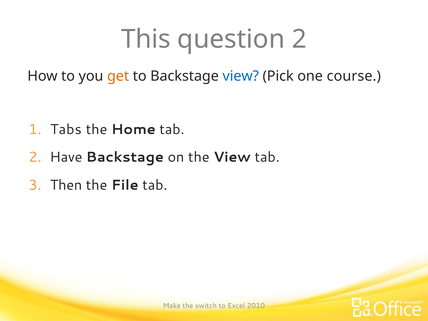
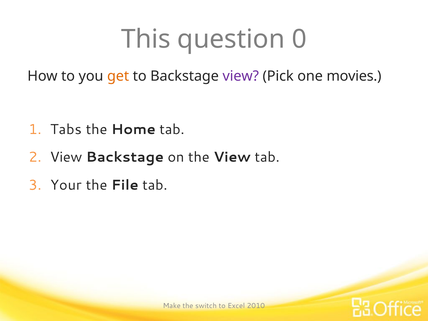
question 2: 2 -> 0
view at (241, 76) colour: blue -> purple
course: course -> movies
Have at (66, 157): Have -> View
Then: Then -> Your
